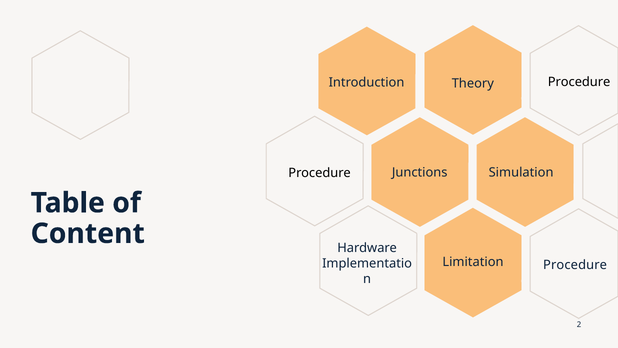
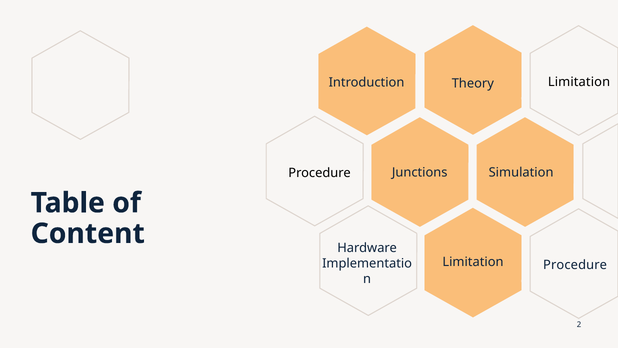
Procedure at (579, 82): Procedure -> Limitation
